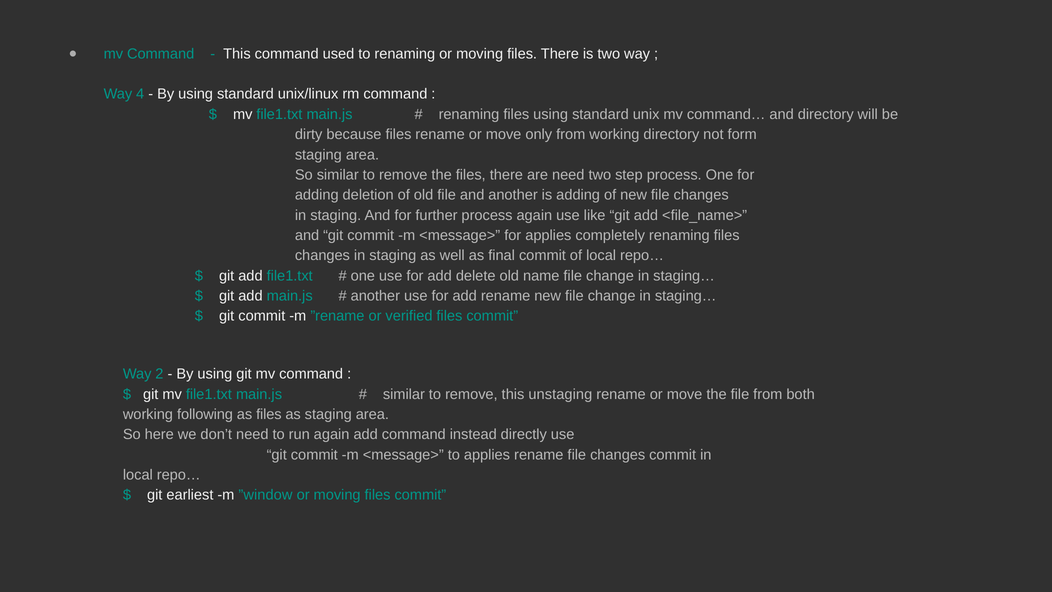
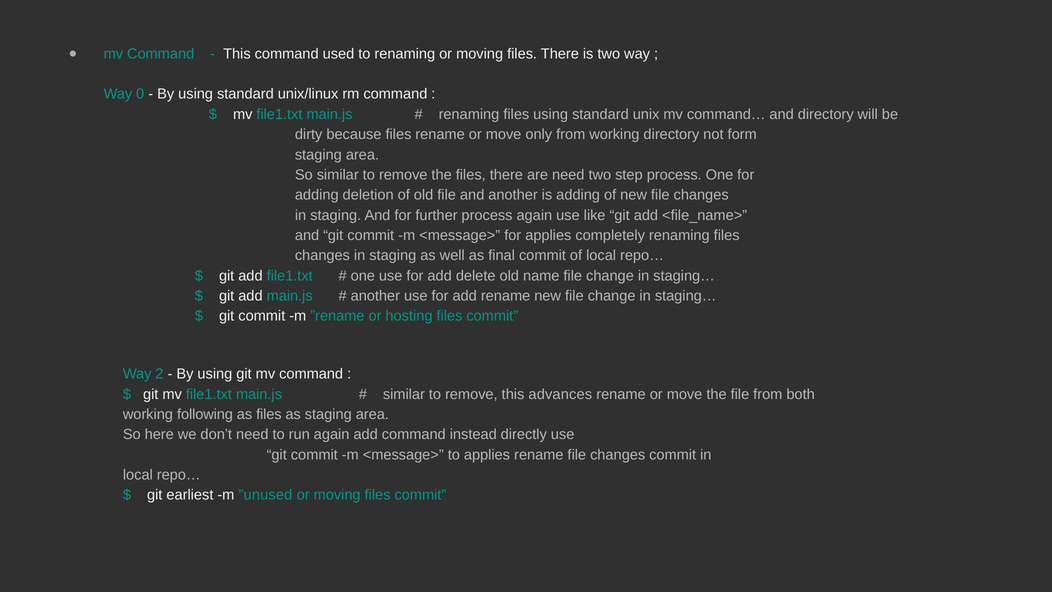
4: 4 -> 0
verified: verified -> hosting
unstaging: unstaging -> advances
”window: ”window -> ”unused
